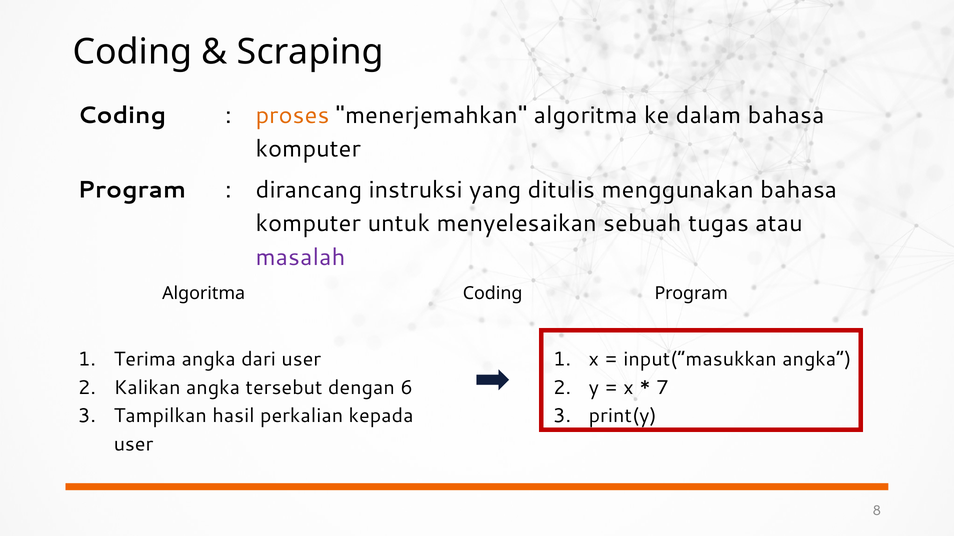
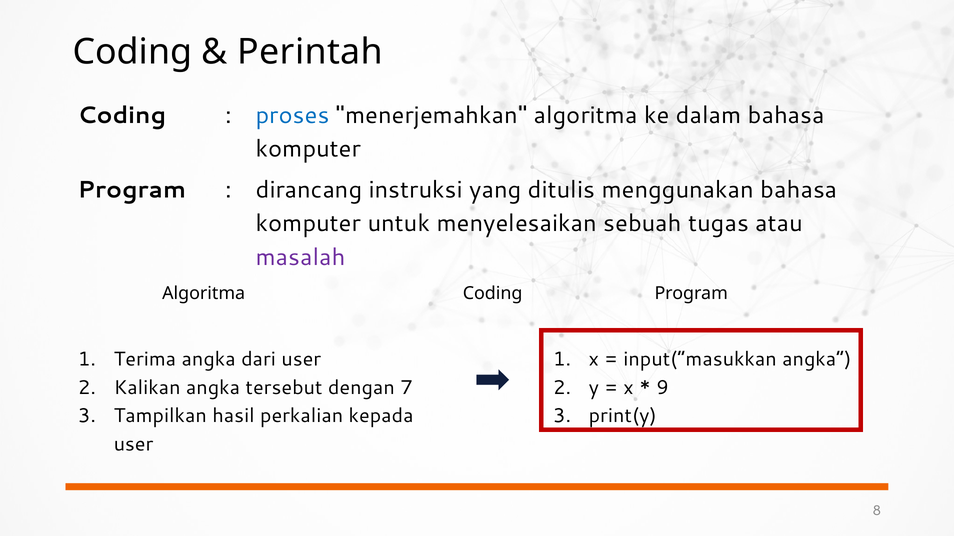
Scraping: Scraping -> Perintah
proses colour: orange -> blue
6: 6 -> 7
7: 7 -> 9
